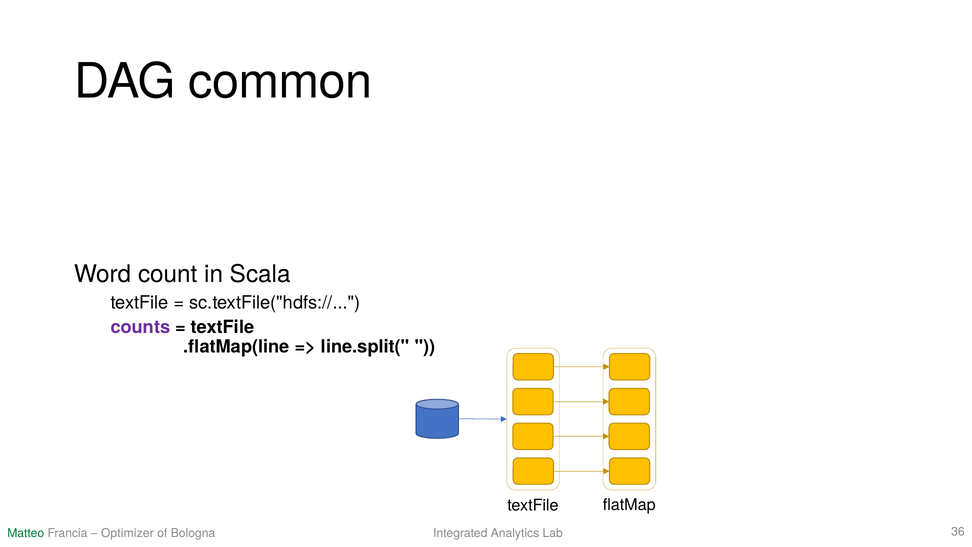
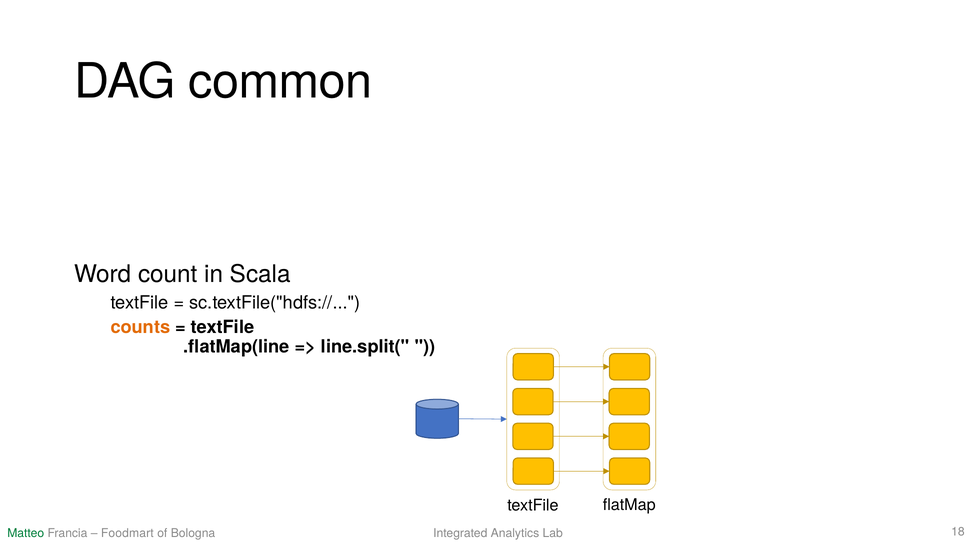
counts colour: purple -> orange
Optimizer: Optimizer -> Foodmart
36: 36 -> 18
